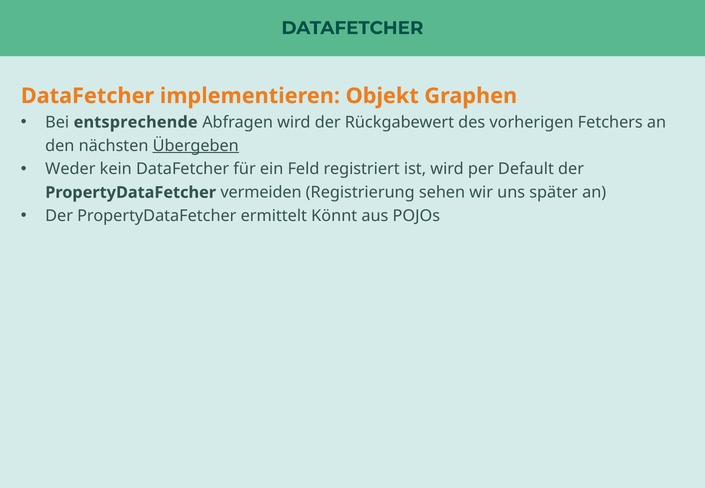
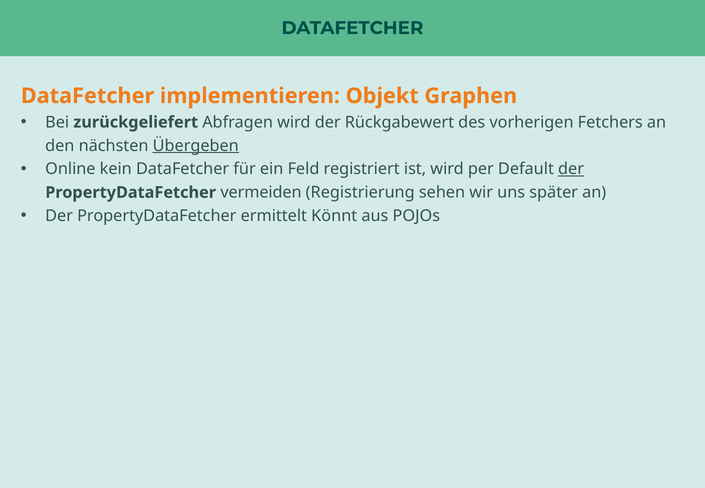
entsprechende: entsprechende -> zurückgeliefert
Weder: Weder -> Online
der at (571, 169) underline: none -> present
